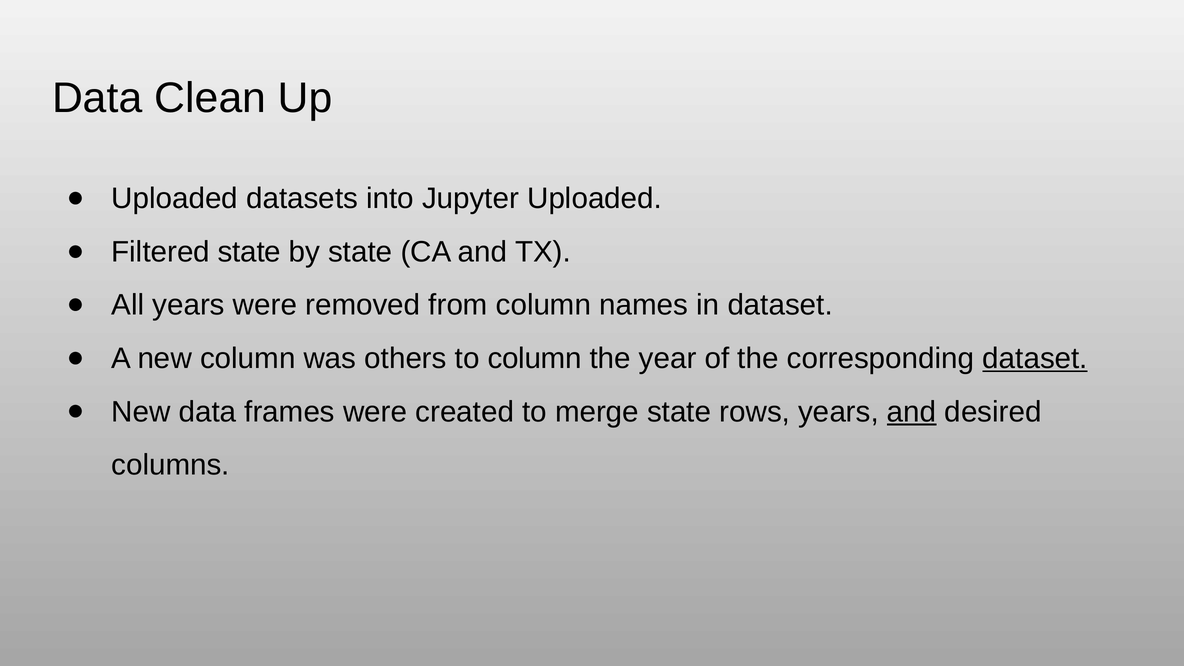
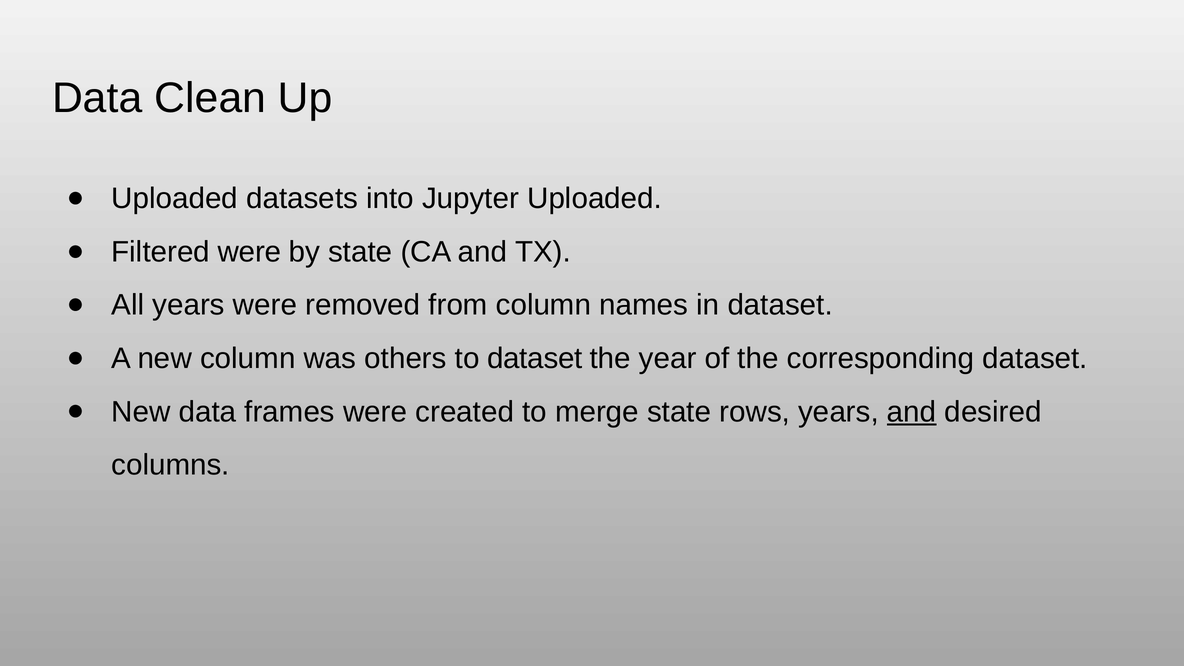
Filtered state: state -> were
to column: column -> dataset
dataset at (1035, 358) underline: present -> none
